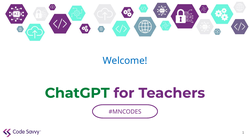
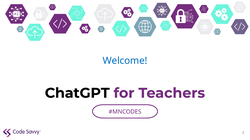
ChatGPT colour: green -> black
